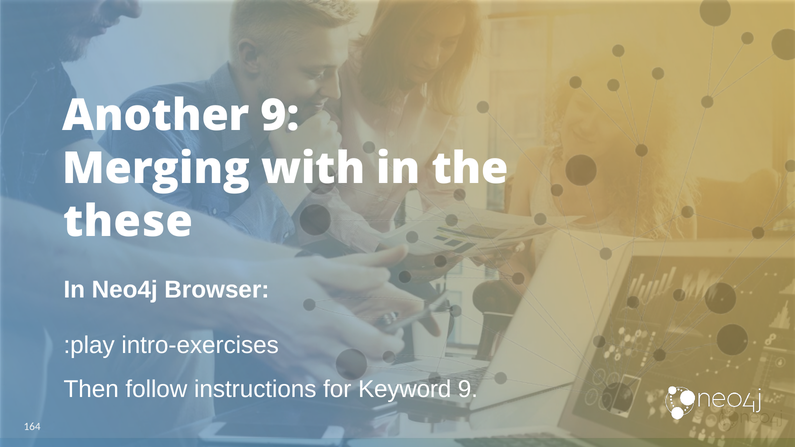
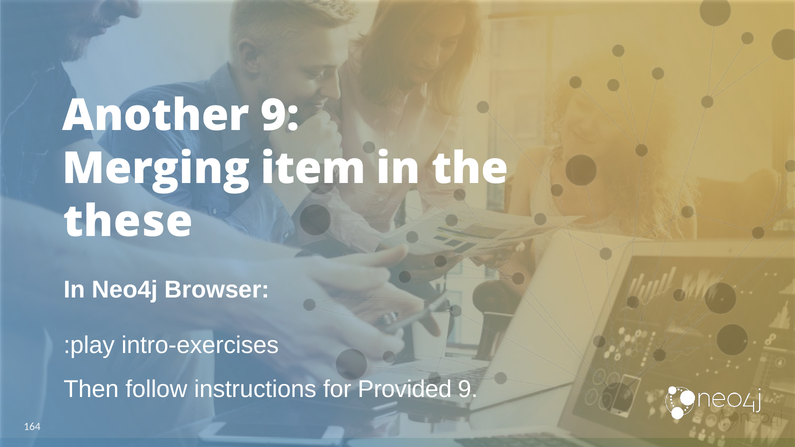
with: with -> item
Keyword: Keyword -> Provided
